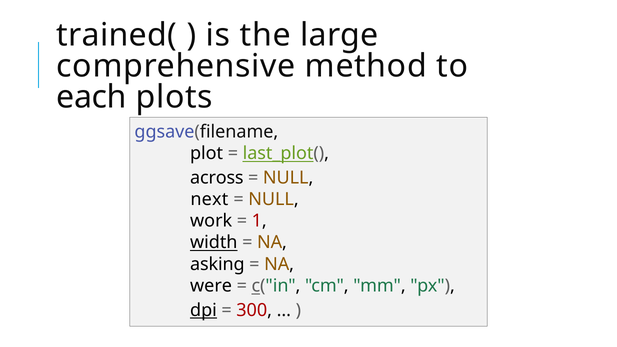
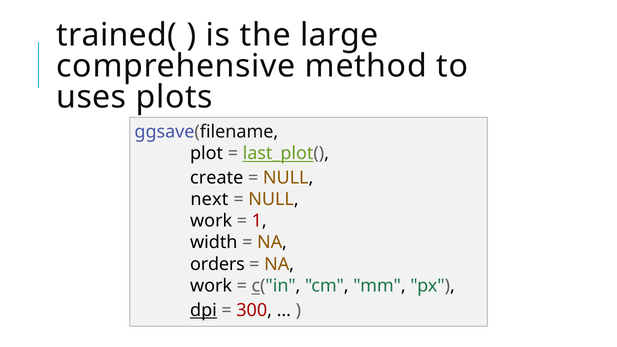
each: each -> uses
across: across -> create
width underline: present -> none
asking: asking -> orders
were at (211, 286): were -> work
